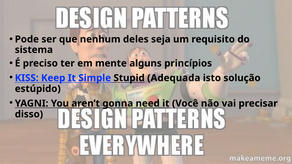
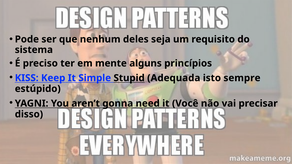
solução: solução -> sempre
